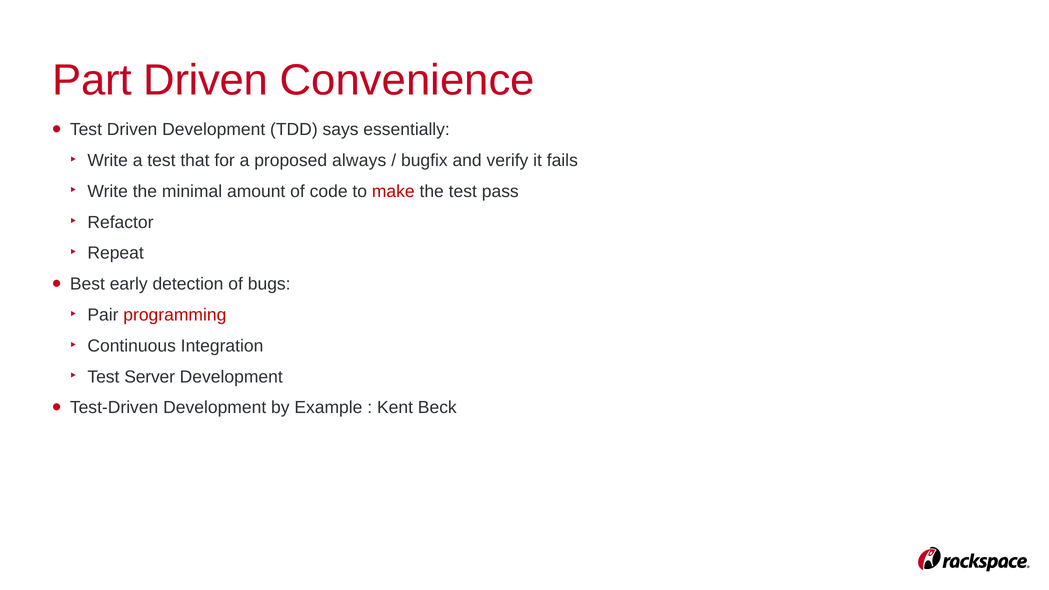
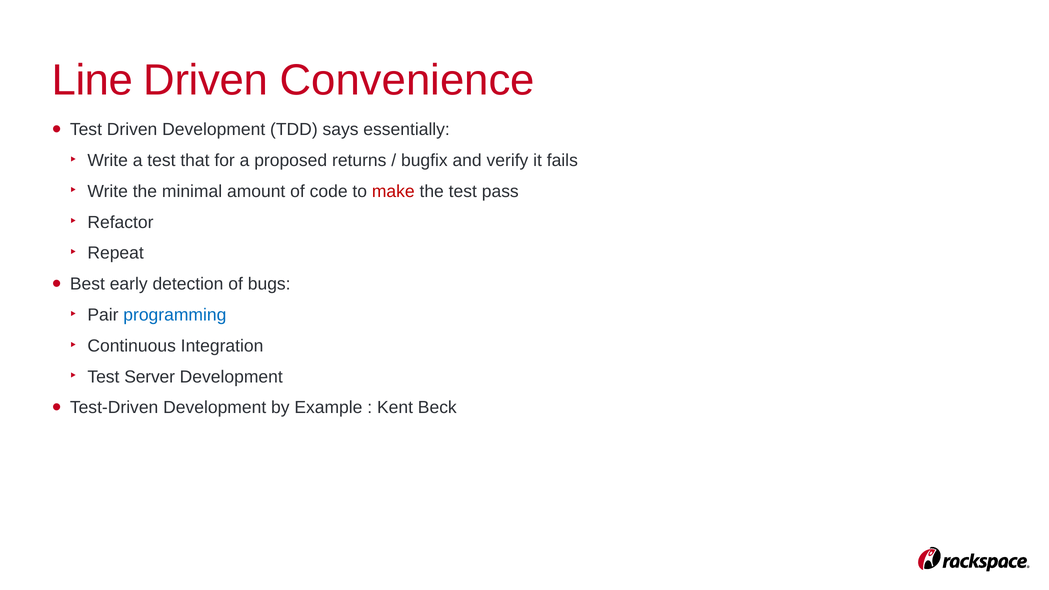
Part: Part -> Line
always: always -> returns
programming colour: red -> blue
